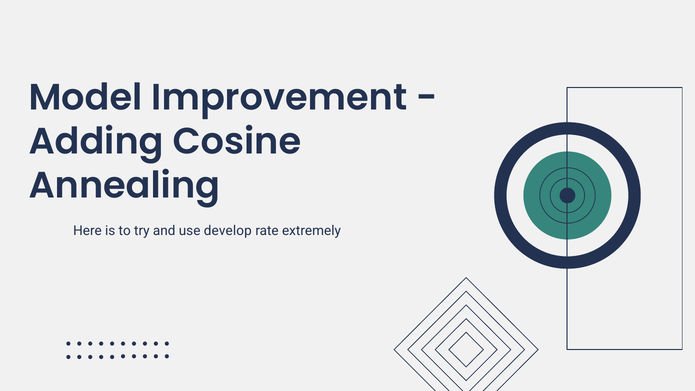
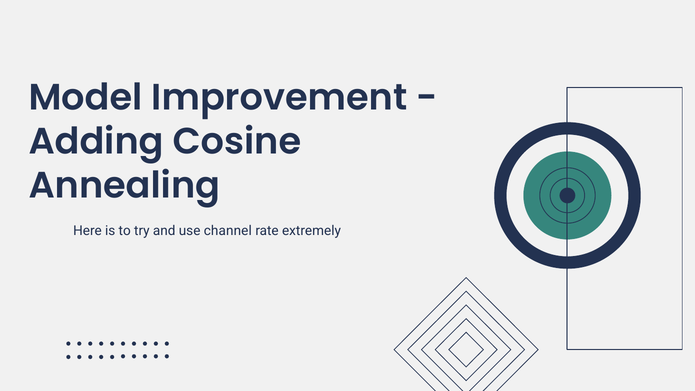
develop: develop -> channel
